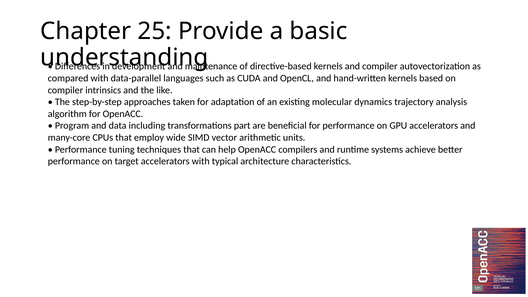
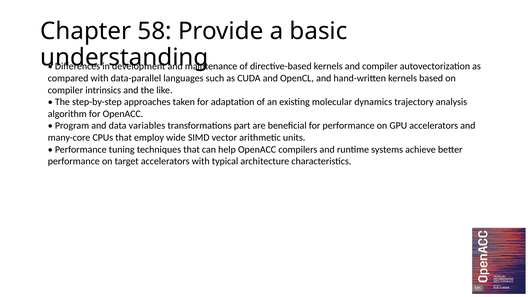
25: 25 -> 58
including: including -> variables
